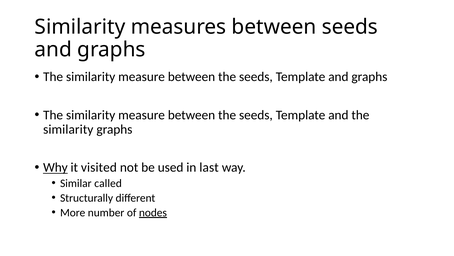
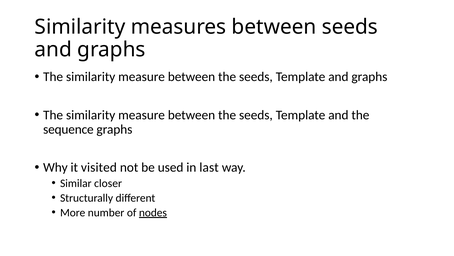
similarity at (68, 129): similarity -> sequence
Why underline: present -> none
called: called -> closer
